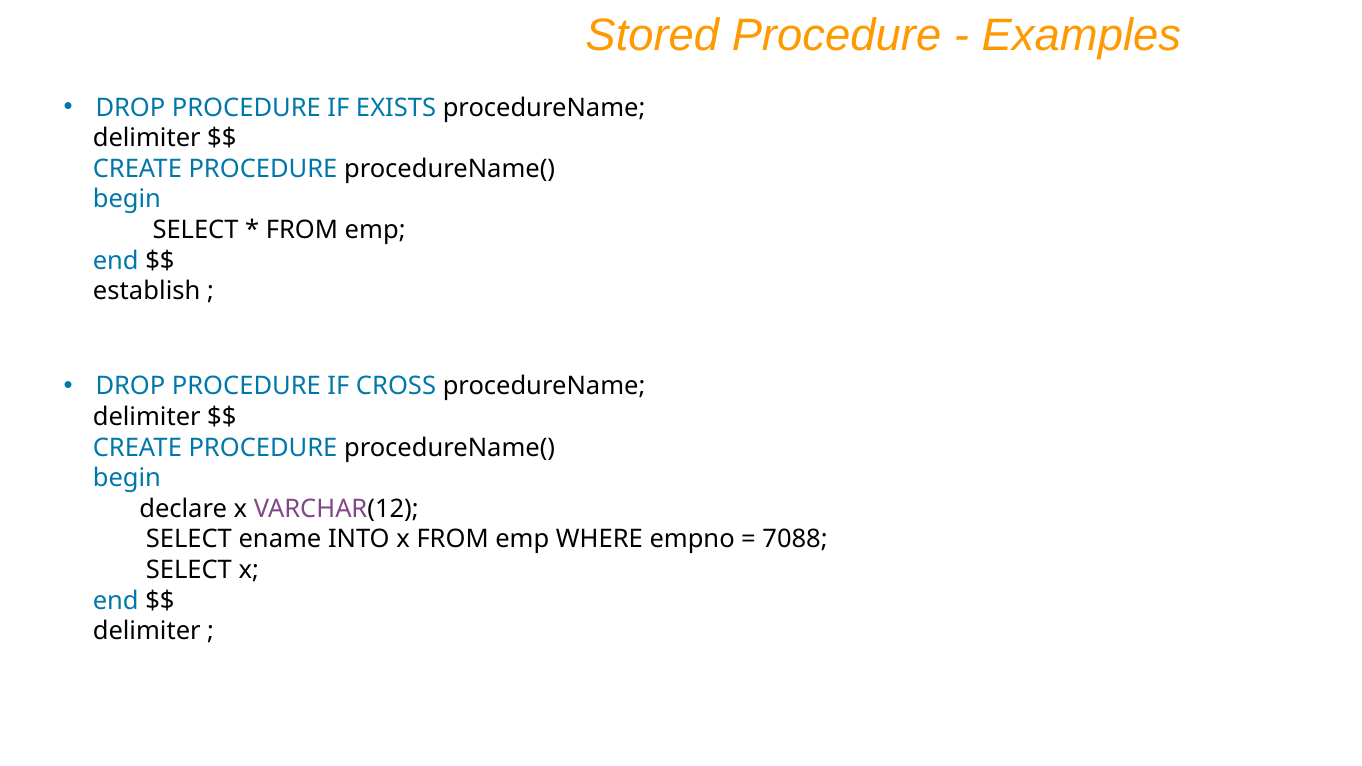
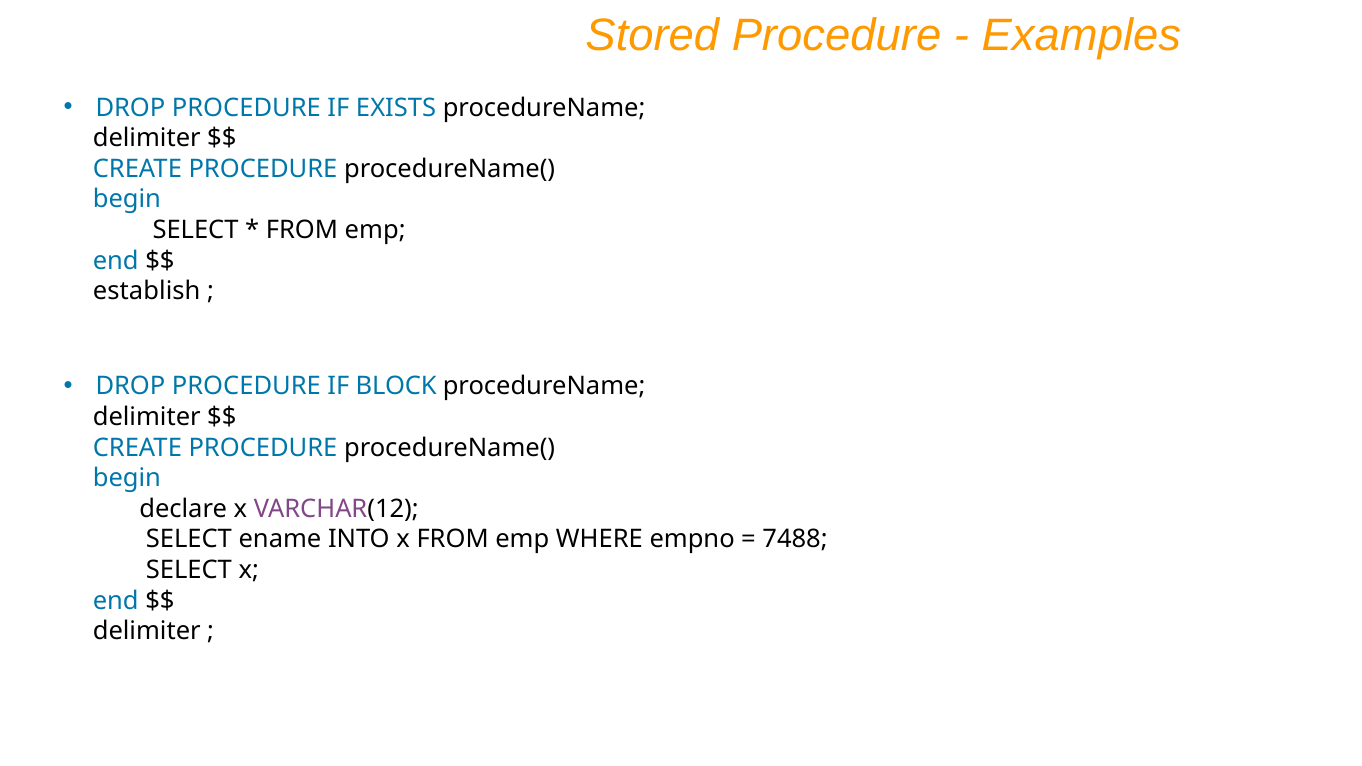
CROSS: CROSS -> BLOCK
7088: 7088 -> 7488
